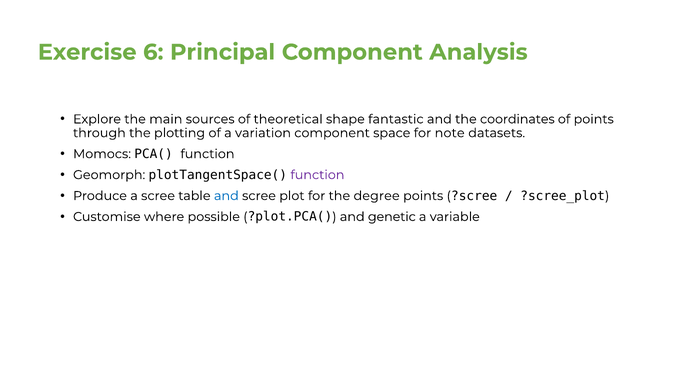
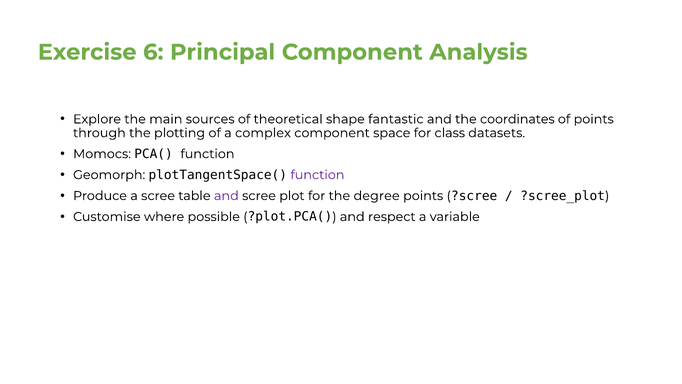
variation: variation -> complex
note: note -> class
and at (226, 196) colour: blue -> purple
genetic: genetic -> respect
